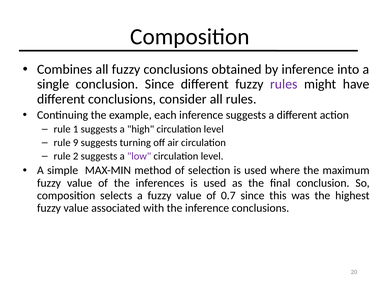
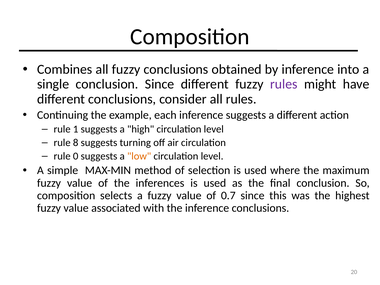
9: 9 -> 8
2: 2 -> 0
low colour: purple -> orange
